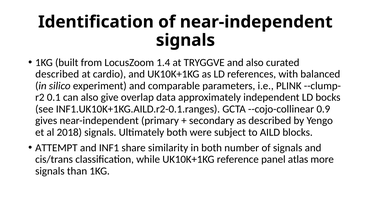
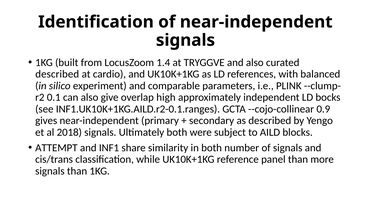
data: data -> high
panel atlas: atlas -> than
